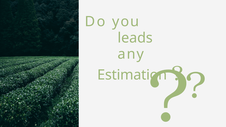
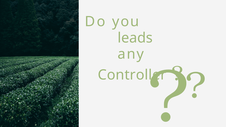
Estimation: Estimation -> Controller
